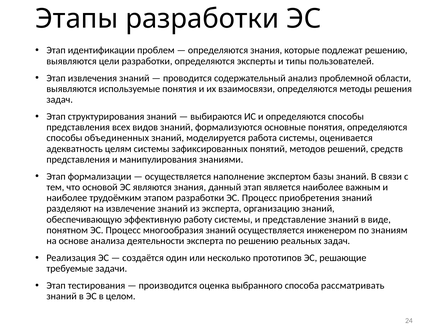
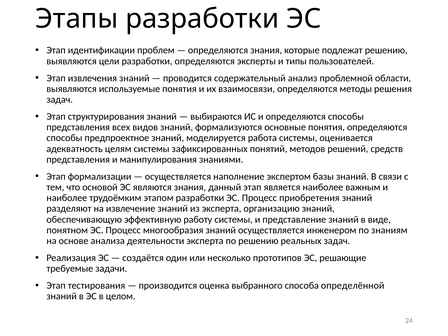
объединенных: объединенных -> предпроектное
рассматривать: рассматривать -> определённой
